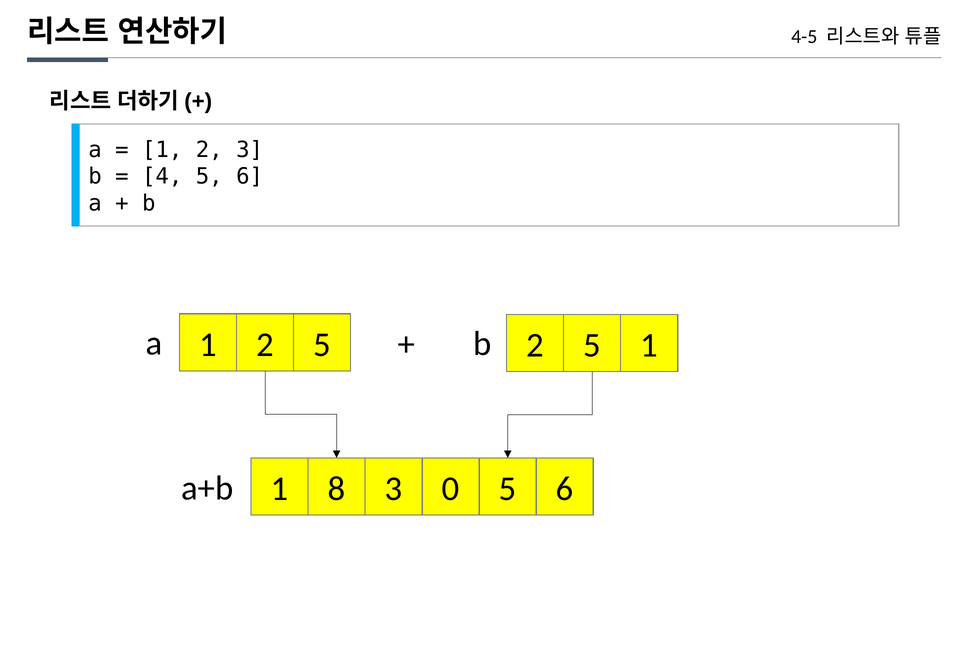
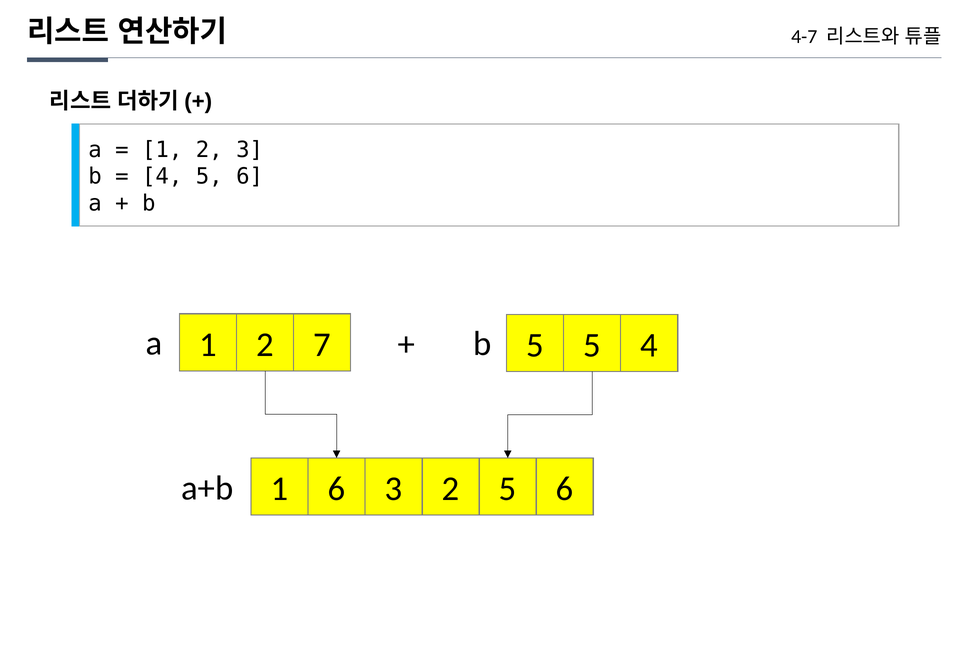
4-5: 4-5 -> 4-7
a 2: 2 -> 5
5 1: 1 -> 4
1 2 5: 5 -> 7
1 8: 8 -> 6
3 0: 0 -> 2
